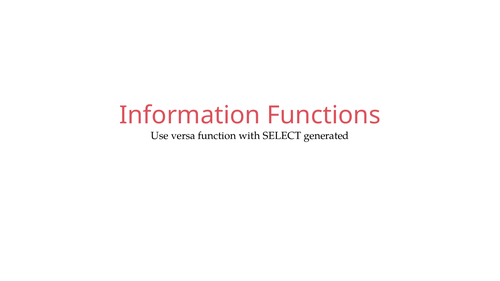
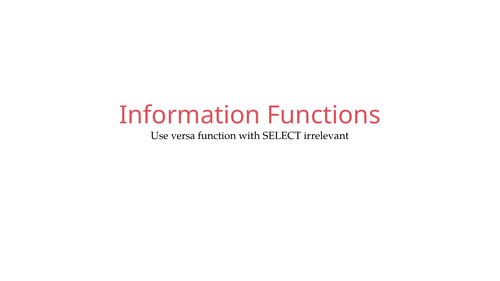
generated: generated -> irrelevant
